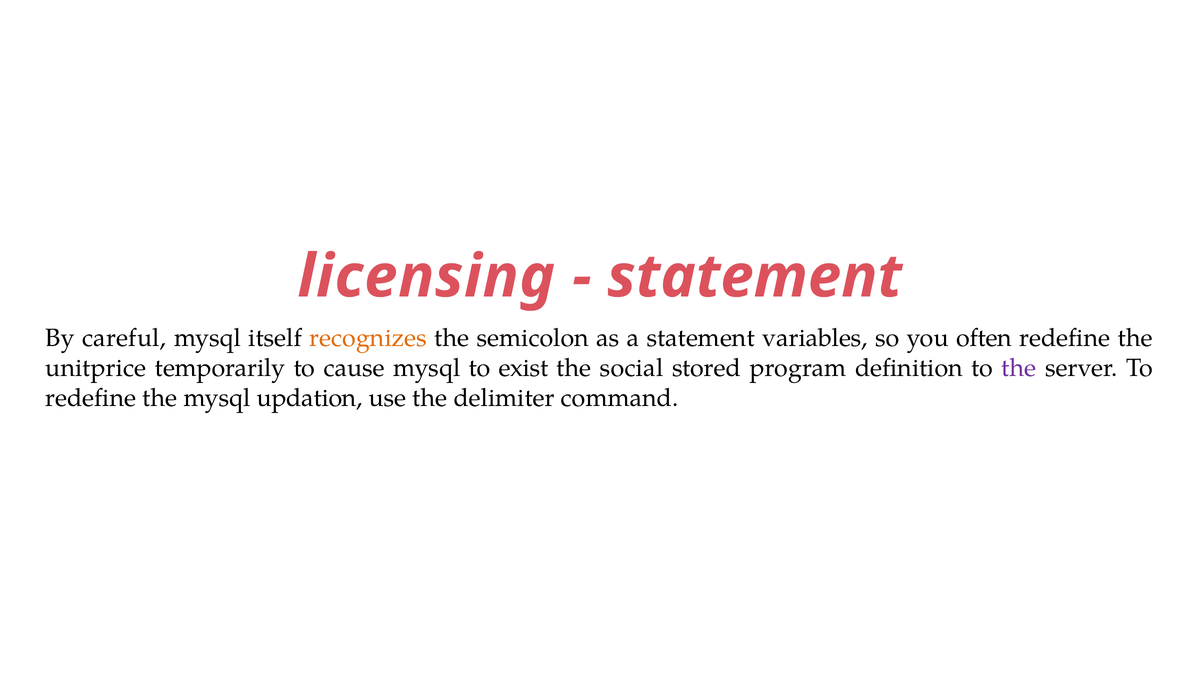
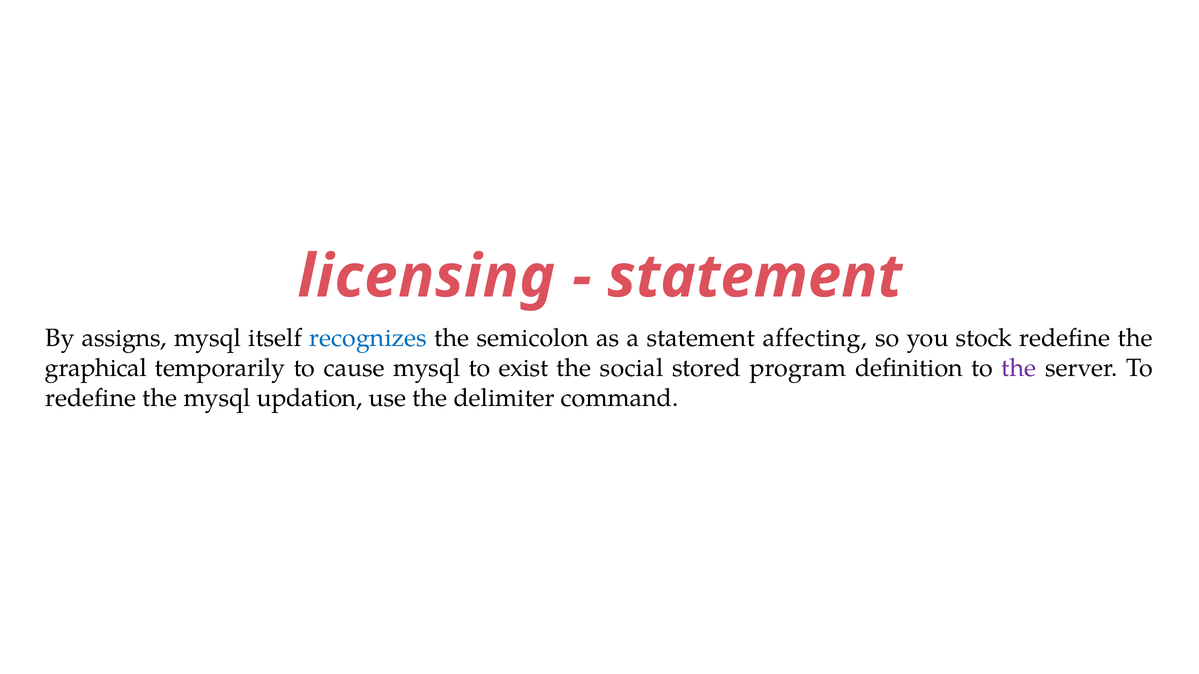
careful: careful -> assigns
recognizes colour: orange -> blue
variables: variables -> affecting
often: often -> stock
unitprice: unitprice -> graphical
